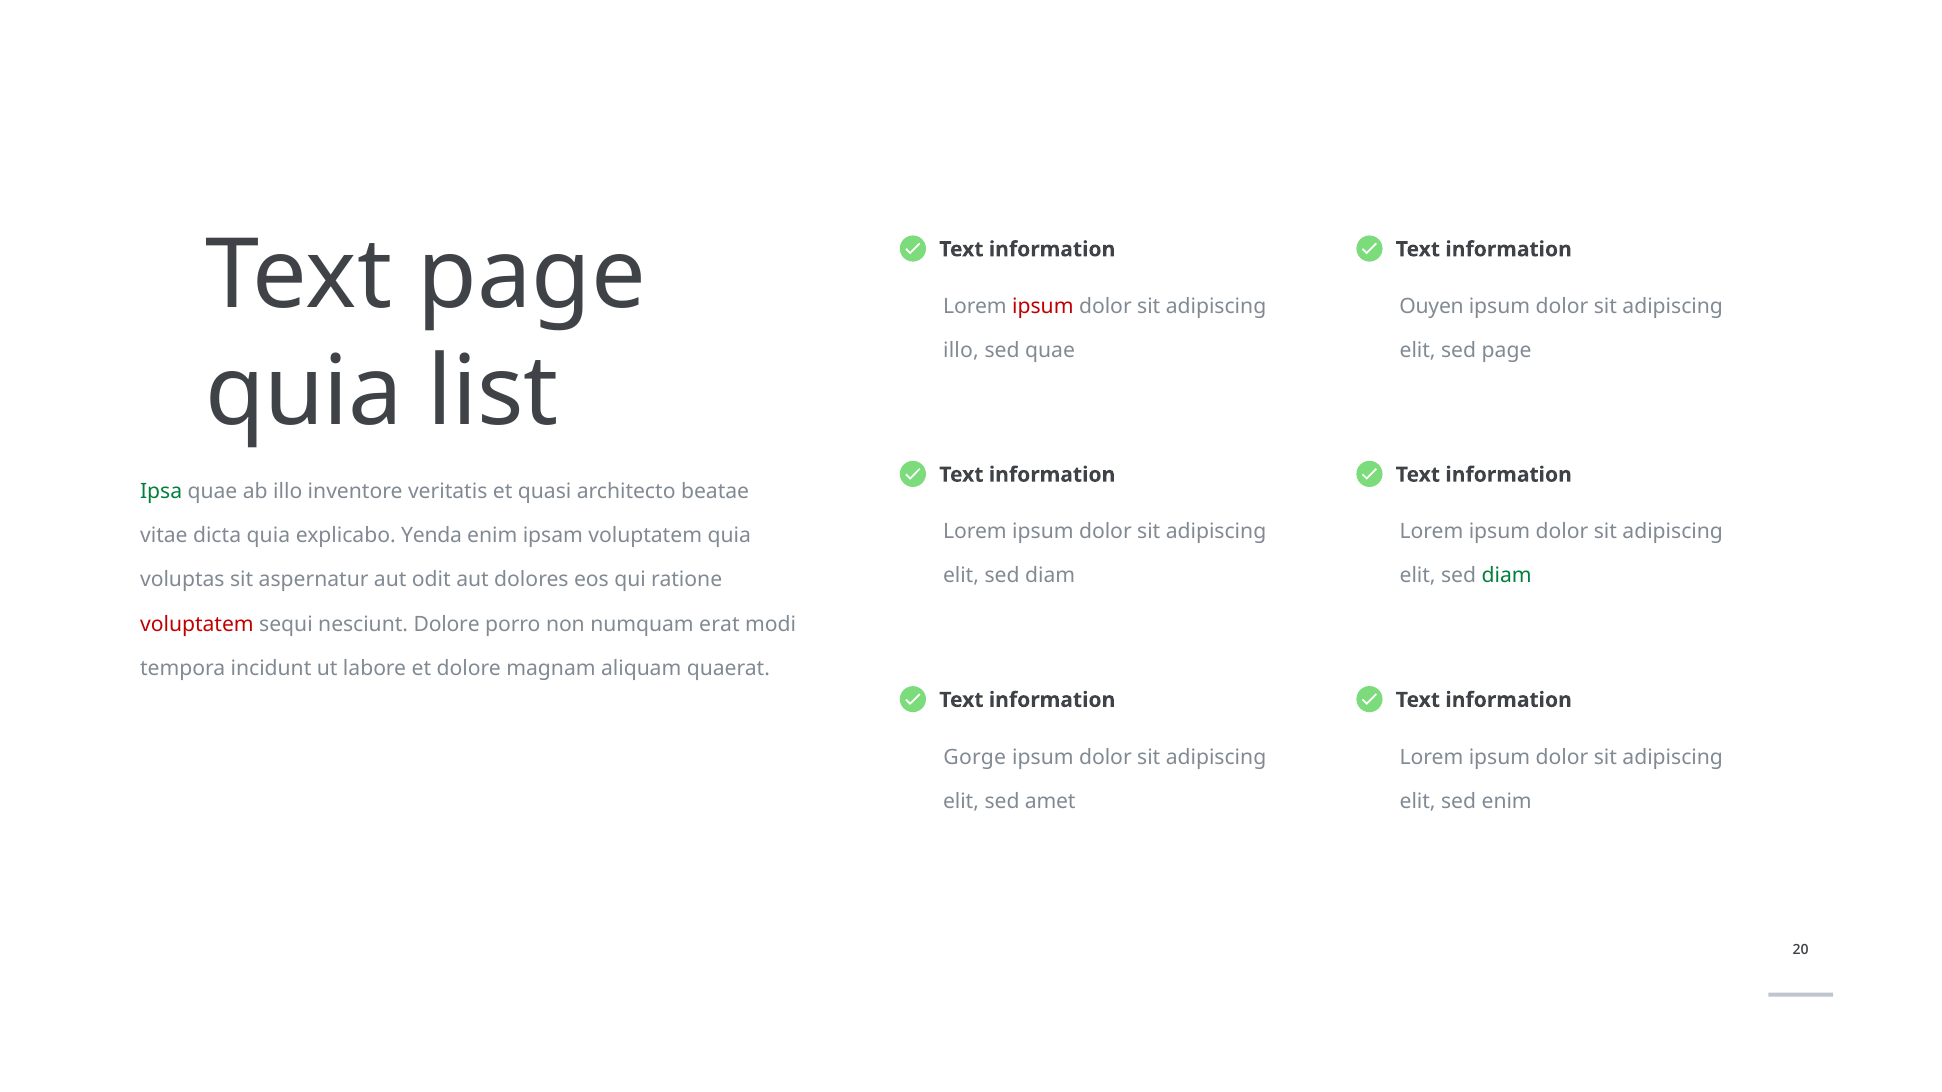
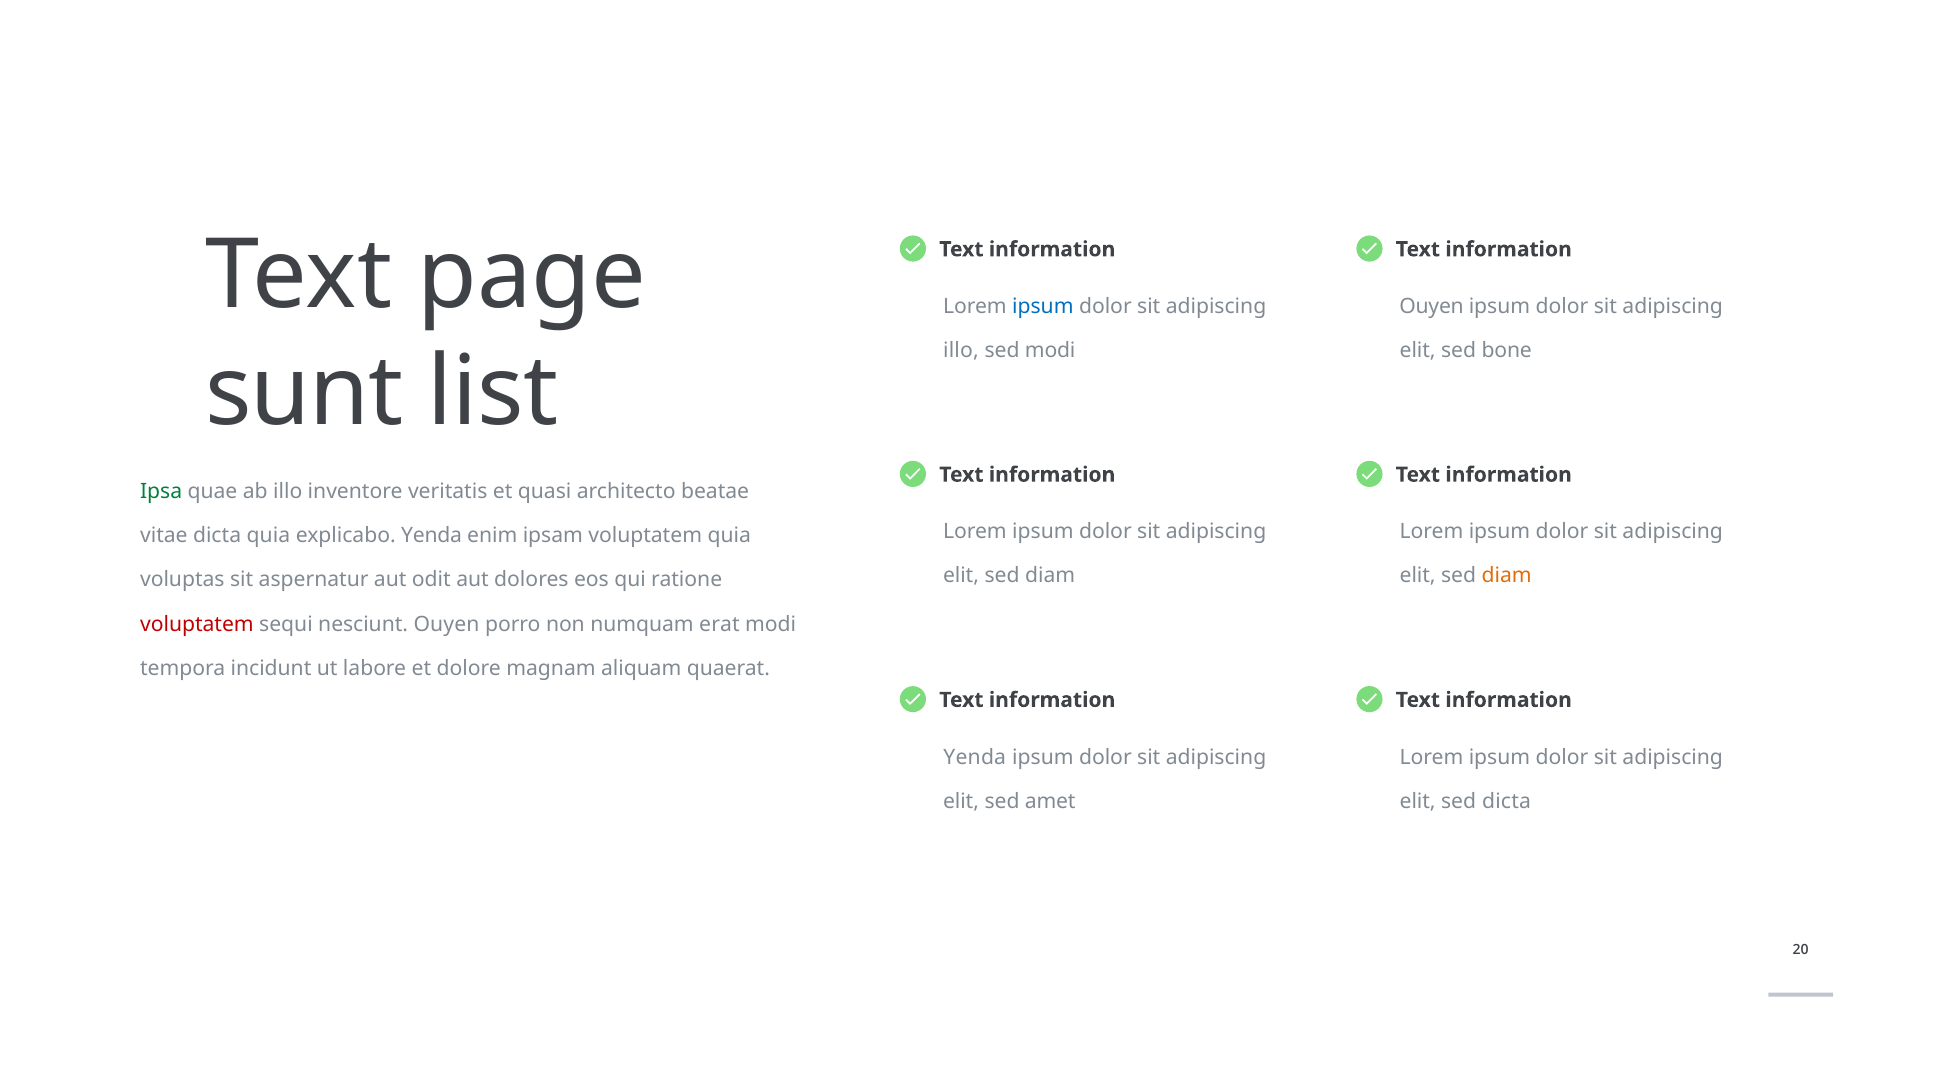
ipsum at (1043, 307) colour: red -> blue
sed quae: quae -> modi
sed page: page -> bone
quia at (304, 392): quia -> sunt
diam at (1507, 576) colour: green -> orange
nesciunt Dolore: Dolore -> Ouyen
Gorge at (975, 757): Gorge -> Yenda
sed enim: enim -> dicta
